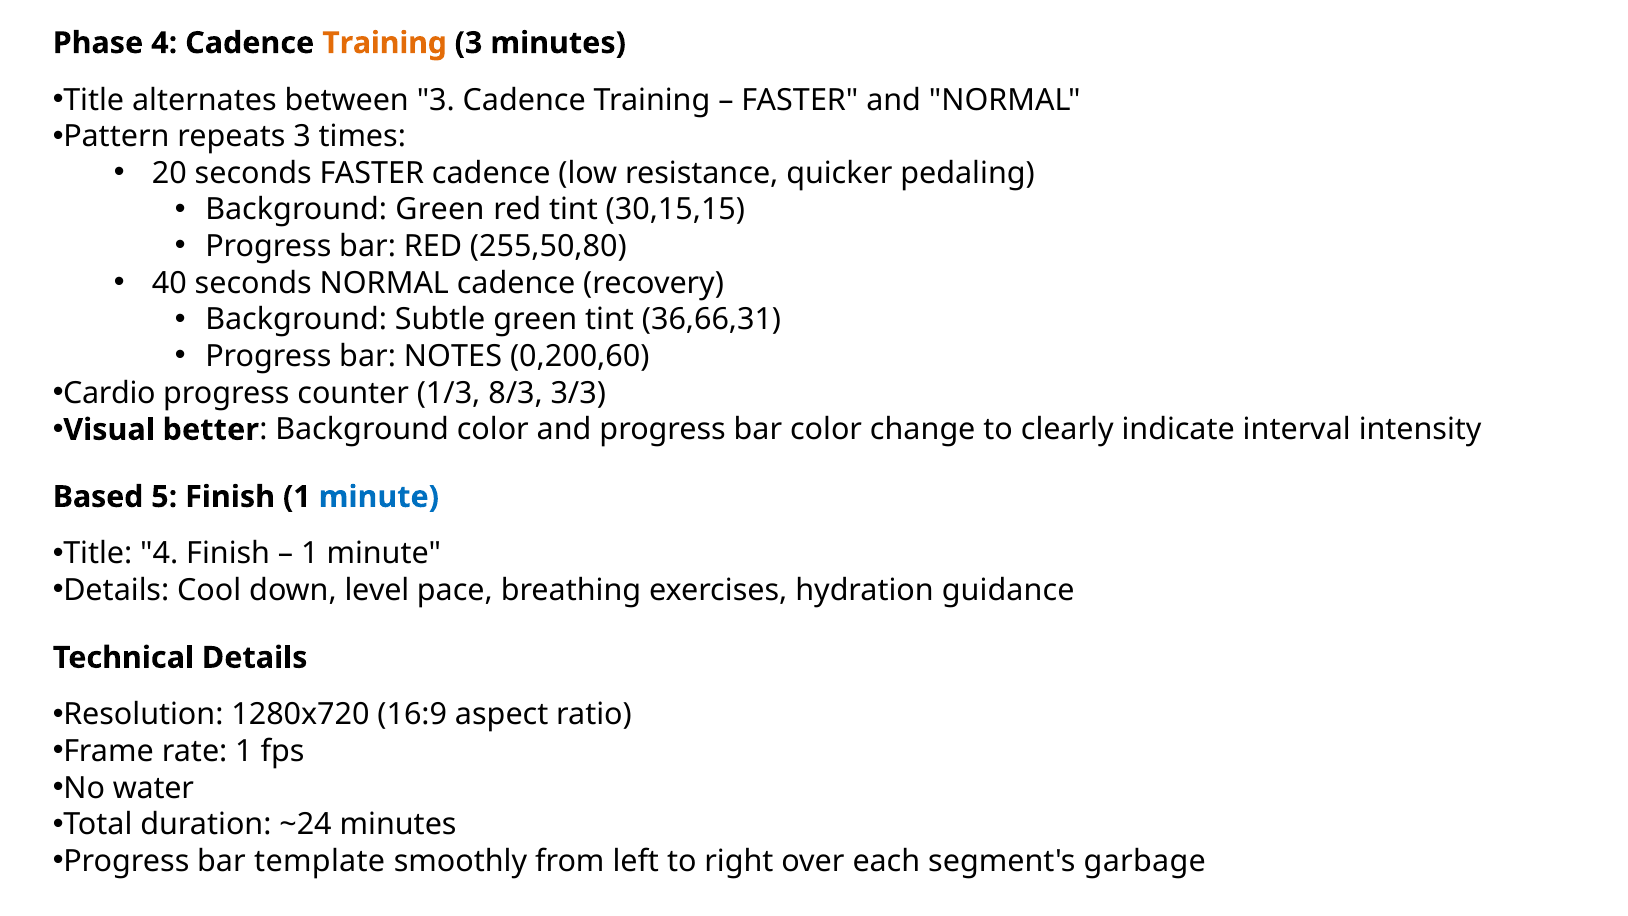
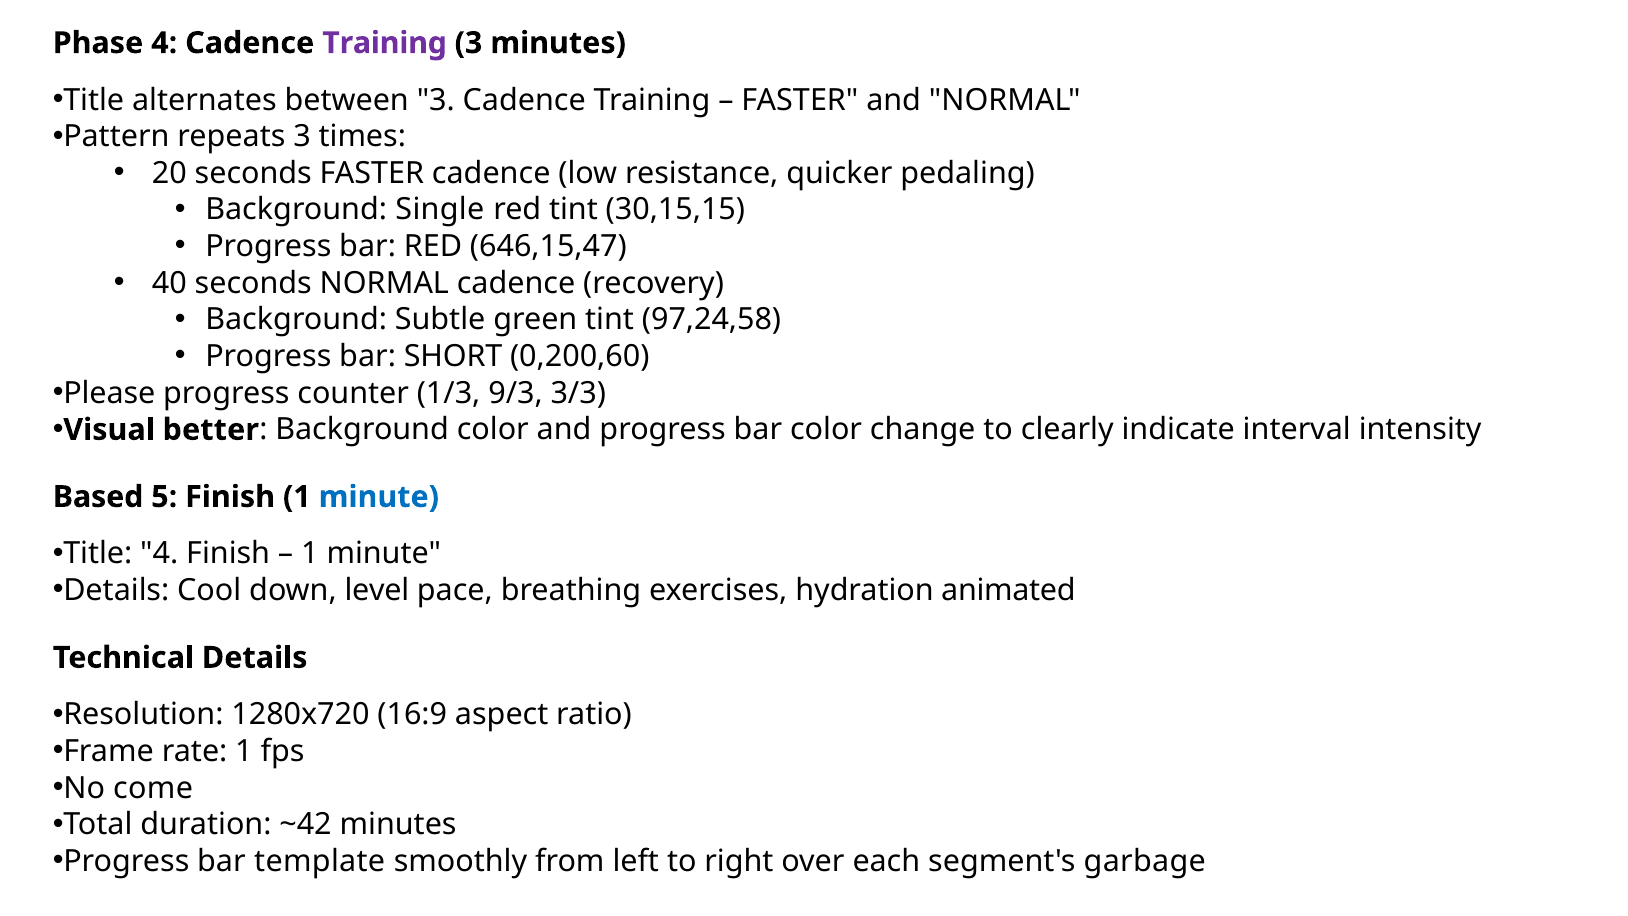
Training at (385, 43) colour: orange -> purple
Background Green: Green -> Single
255,50,80: 255,50,80 -> 646,15,47
36,66,31: 36,66,31 -> 97,24,58
NOTES: NOTES -> SHORT
Cardio: Cardio -> Please
8/3: 8/3 -> 9/3
hydration guidance: guidance -> animated
water: water -> come
~24: ~24 -> ~42
